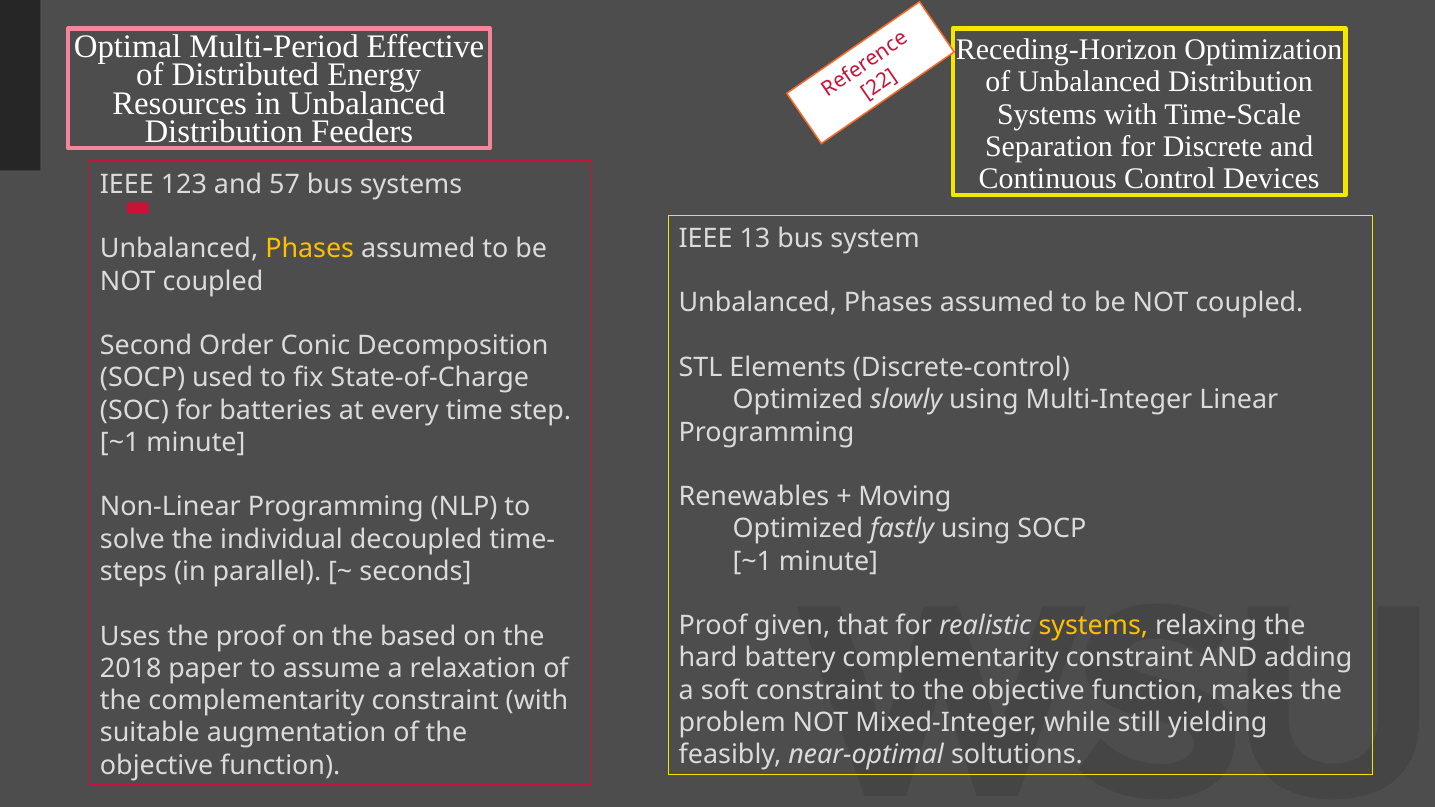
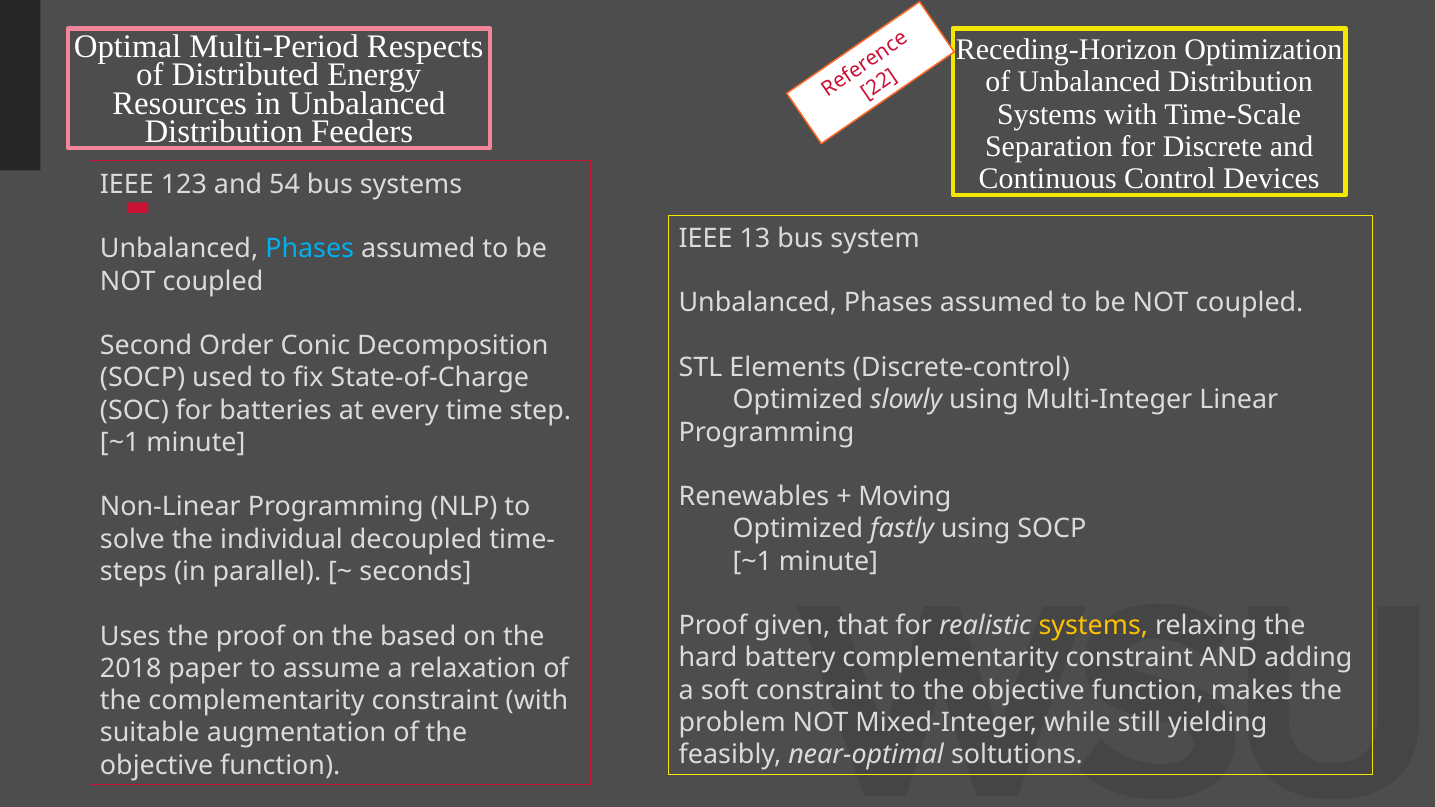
Effective: Effective -> Respects
57: 57 -> 54
Phases at (310, 249) colour: yellow -> light blue
